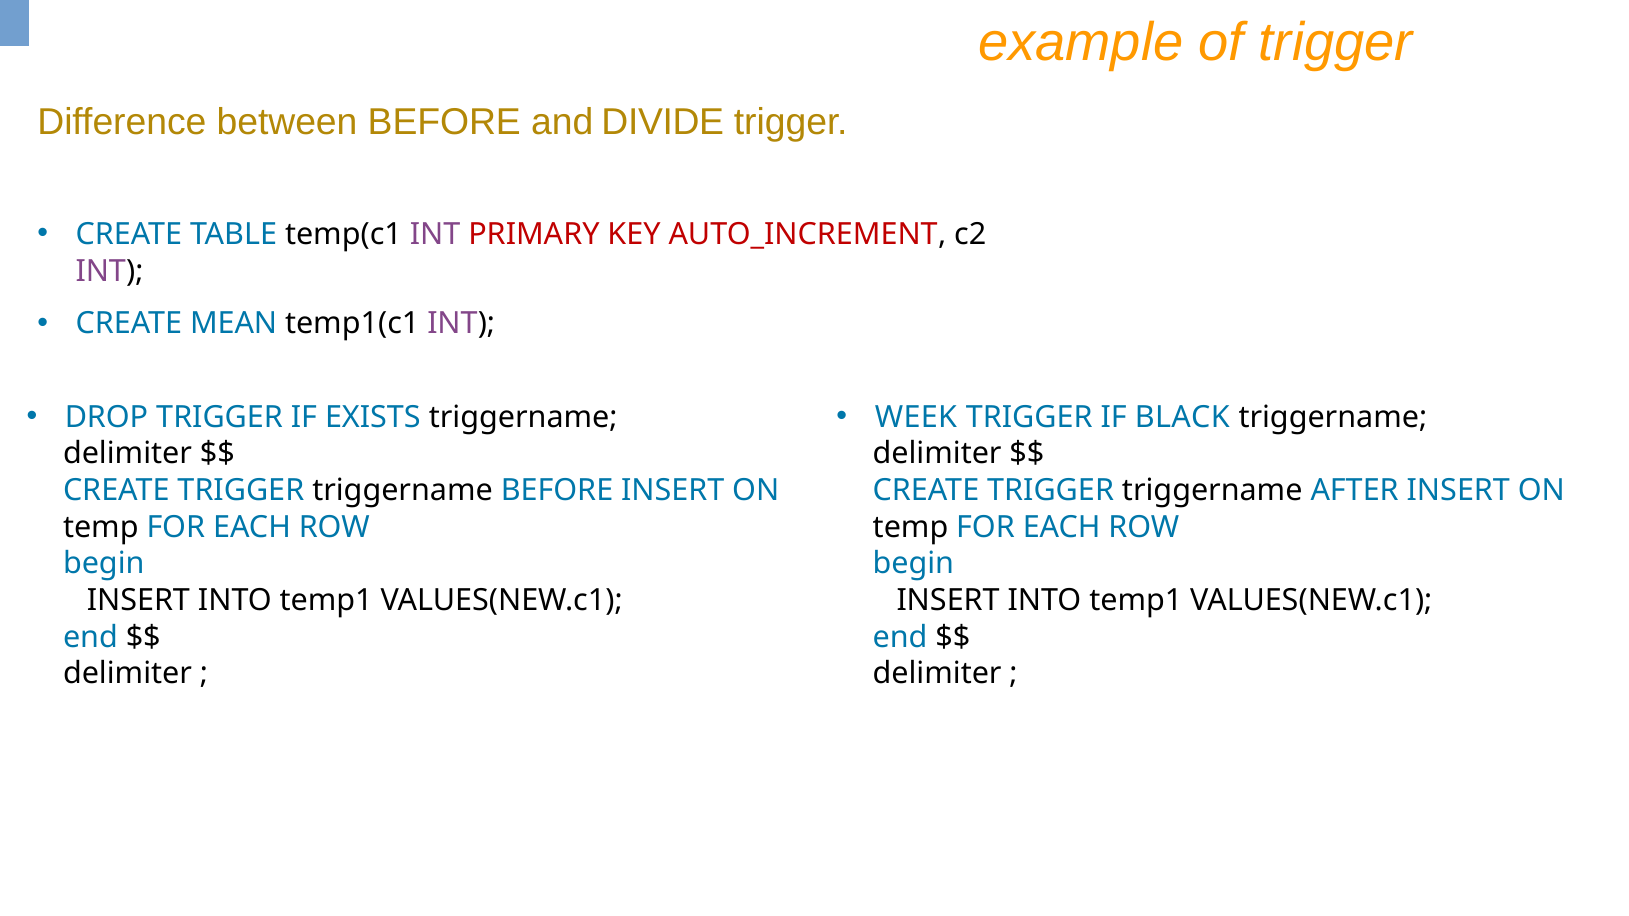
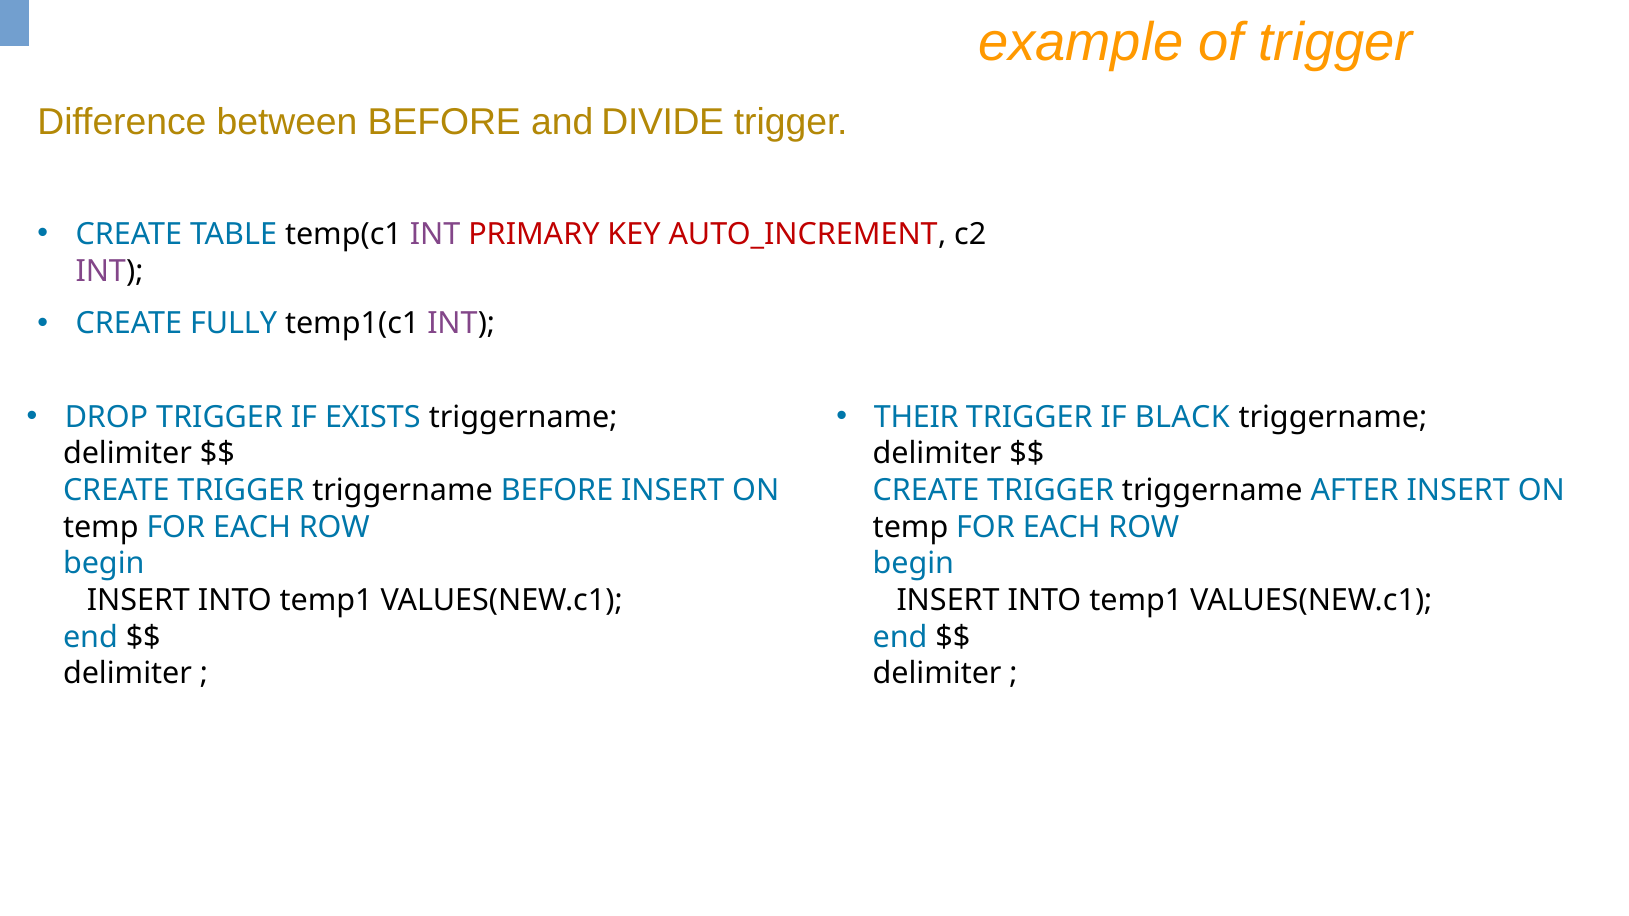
MEAN: MEAN -> FULLY
WEEK: WEEK -> THEIR
